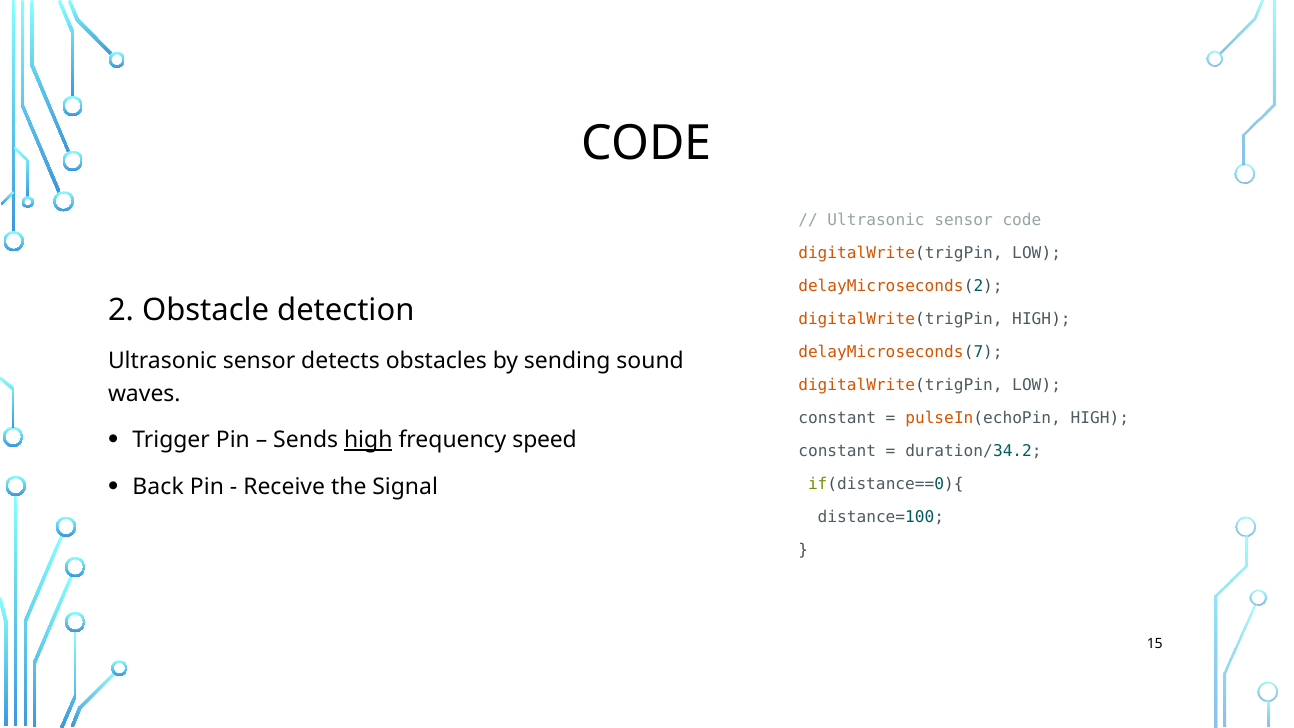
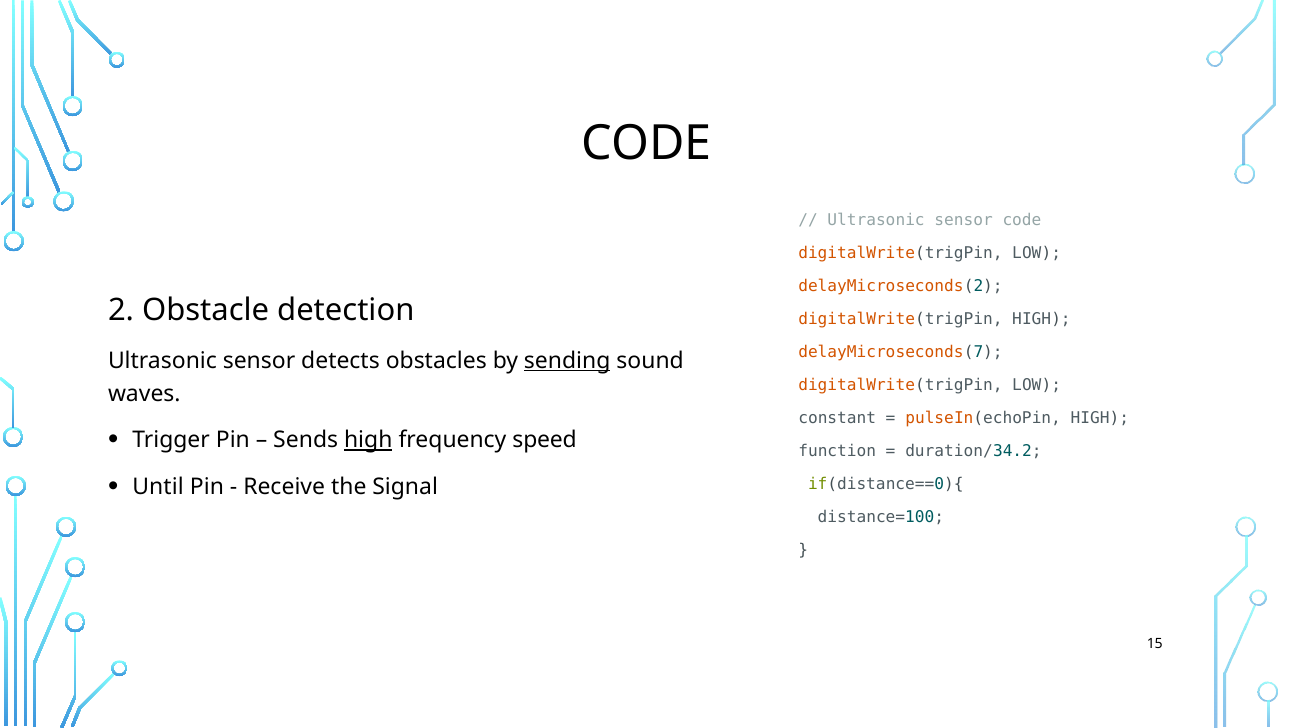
sending underline: none -> present
constant at (837, 451): constant -> function
Back: Back -> Until
